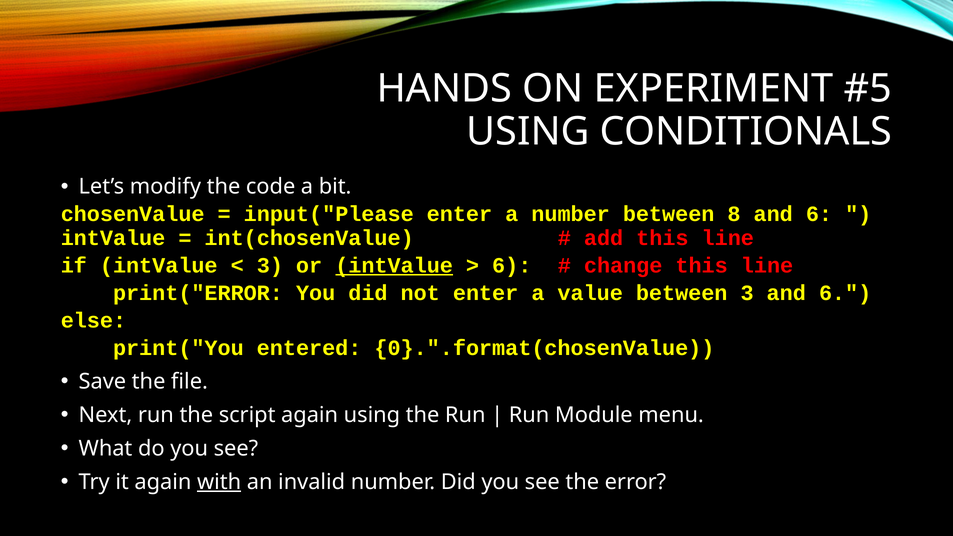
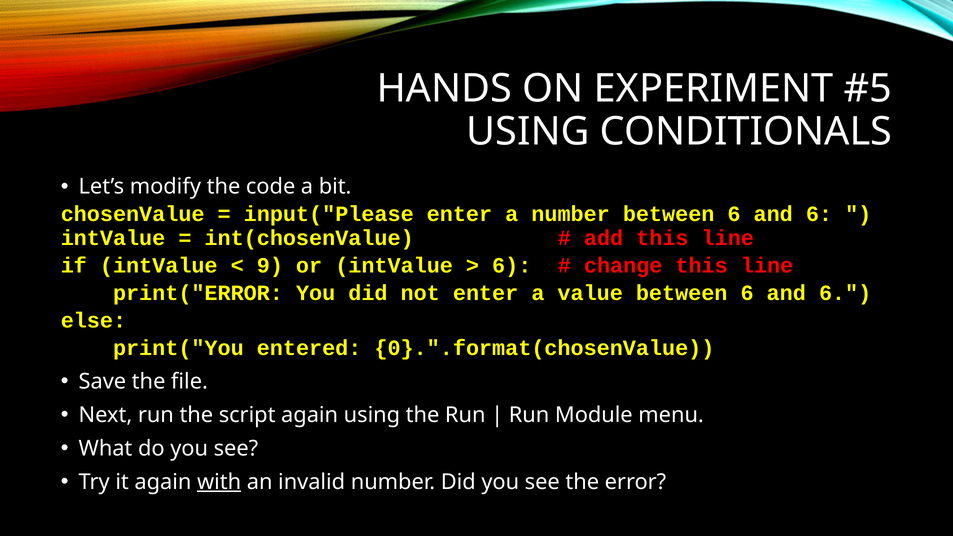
number between 8: 8 -> 6
3 at (270, 265): 3 -> 9
intValue at (394, 265) underline: present -> none
value between 3: 3 -> 6
